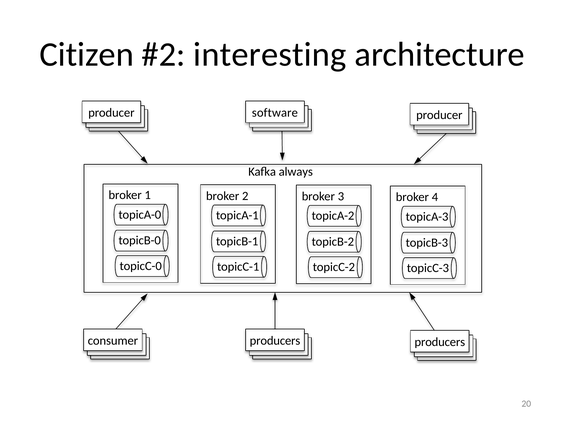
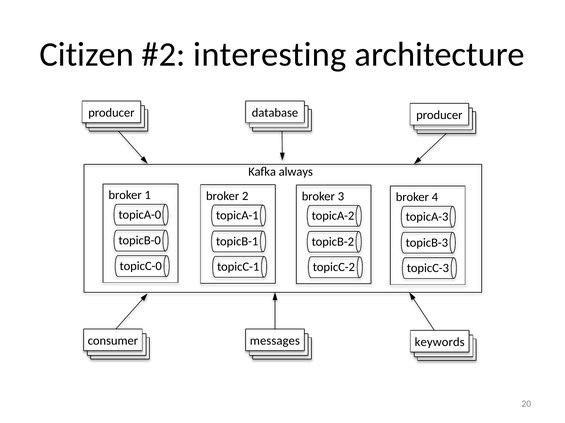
software: software -> database
producers at (275, 341): producers -> messages
consumer producers: producers -> keywords
